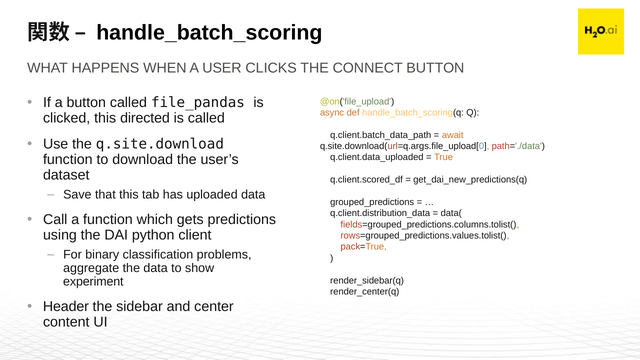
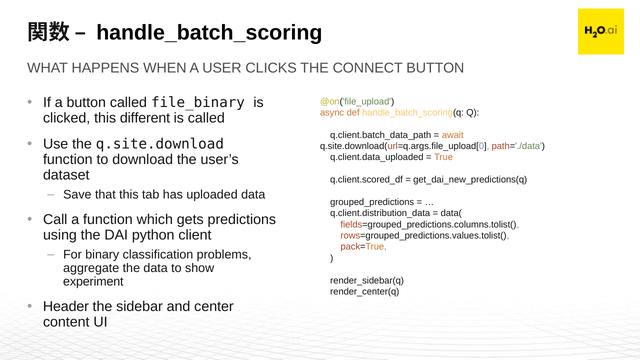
file_pandas: file_pandas -> file_binary
directed: directed -> different
